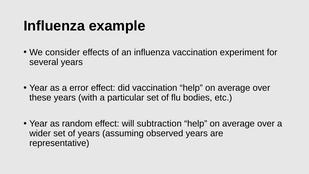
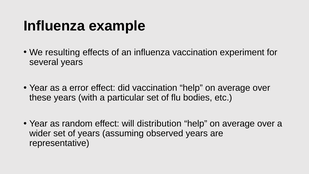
consider: consider -> resulting
subtraction: subtraction -> distribution
